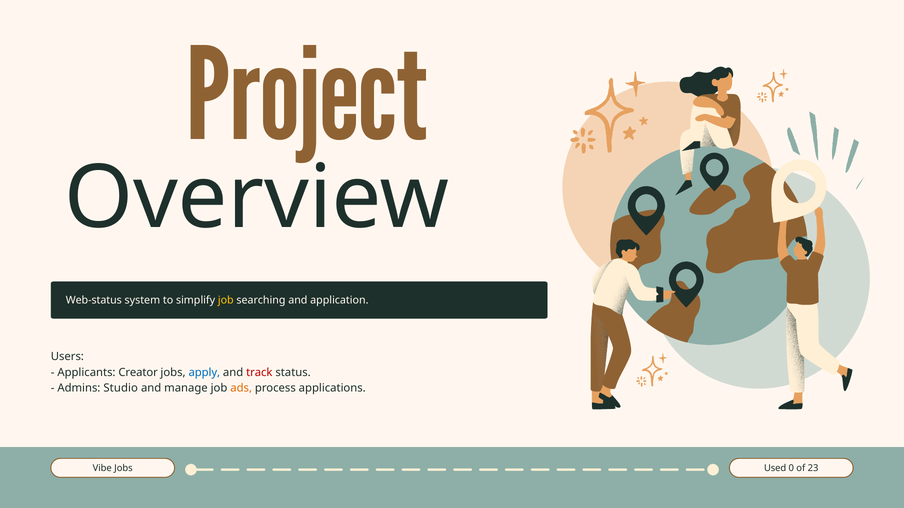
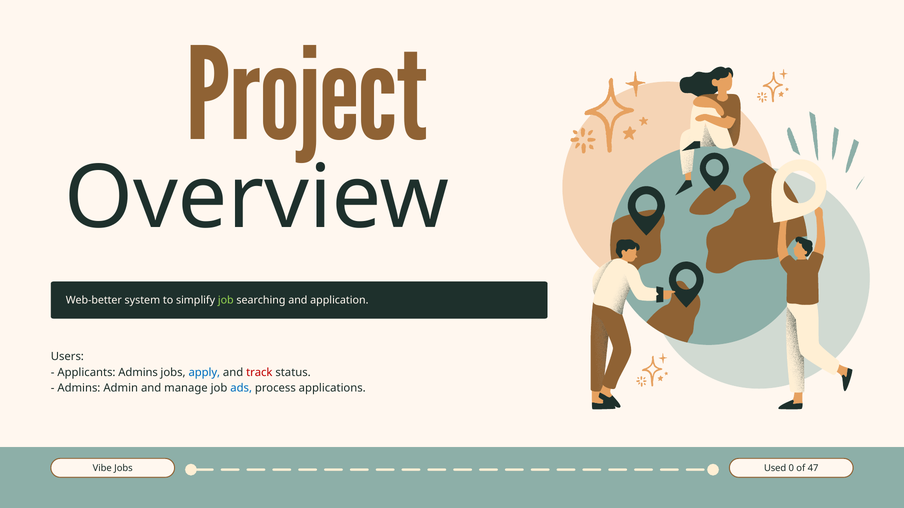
Web-status: Web-status -> Web-better
job at (226, 301) colour: yellow -> light green
Applicants Creator: Creator -> Admins
Studio: Studio -> Admin
ads colour: orange -> blue
23: 23 -> 47
